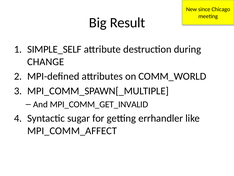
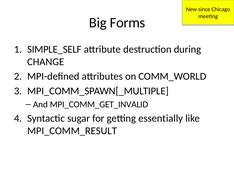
Result: Result -> Forms
errhandler: errhandler -> essentially
MPI_COMM_AFFECT: MPI_COMM_AFFECT -> MPI_COMM_RESULT
